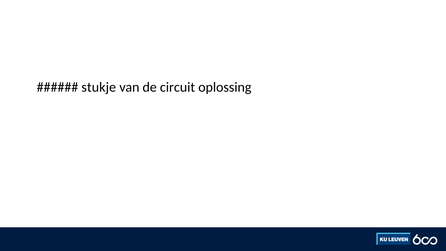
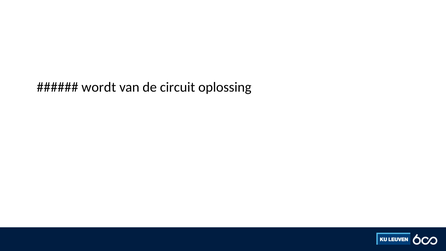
stukje: stukje -> wordt
